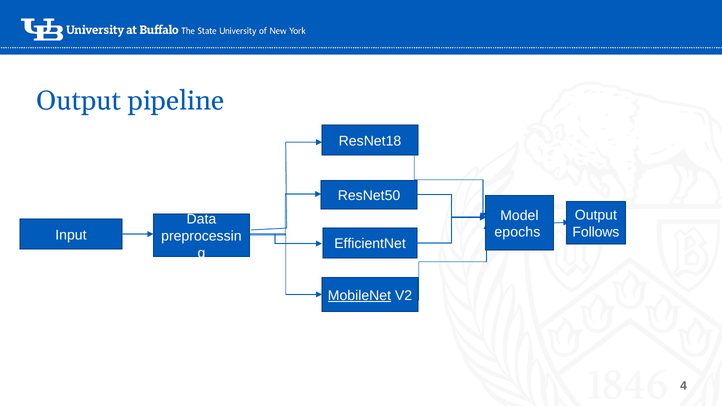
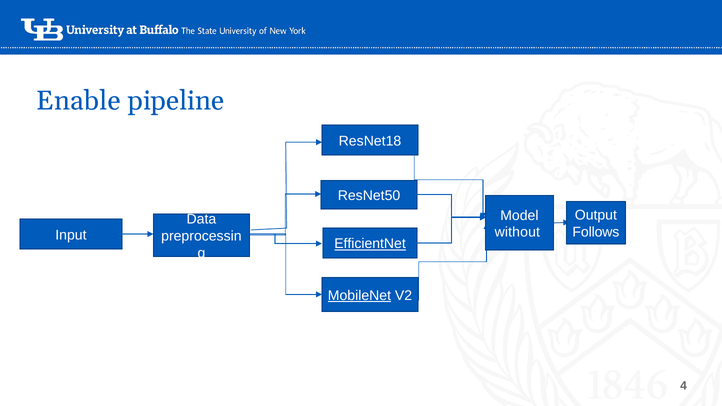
Output at (79, 101): Output -> Enable
epochs: epochs -> without
EfficientNet underline: none -> present
